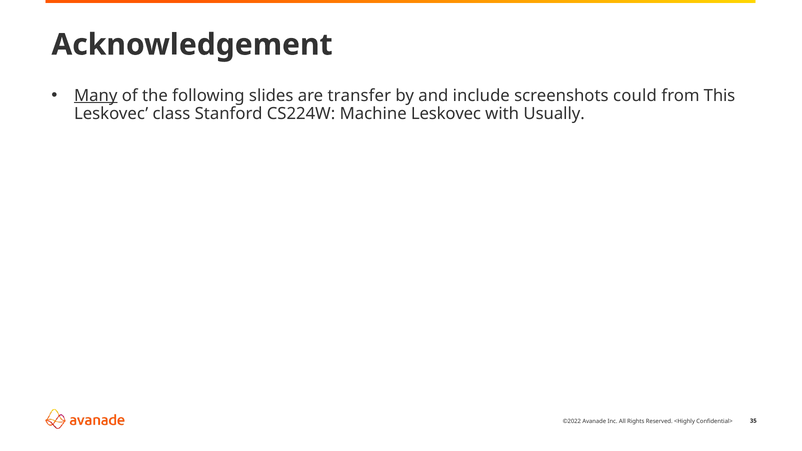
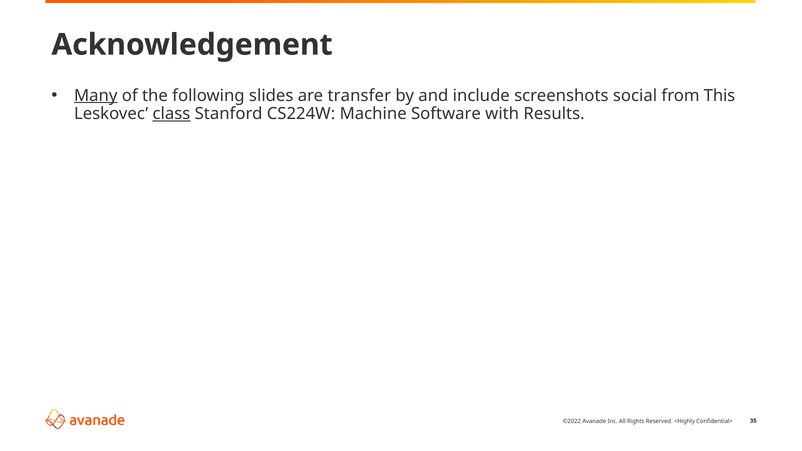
could: could -> social
class underline: none -> present
Machine Leskovec: Leskovec -> Software
Usually: Usually -> Results
